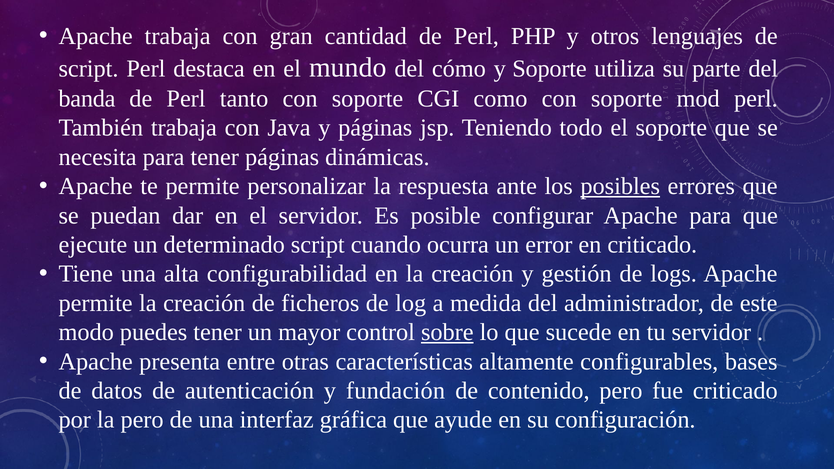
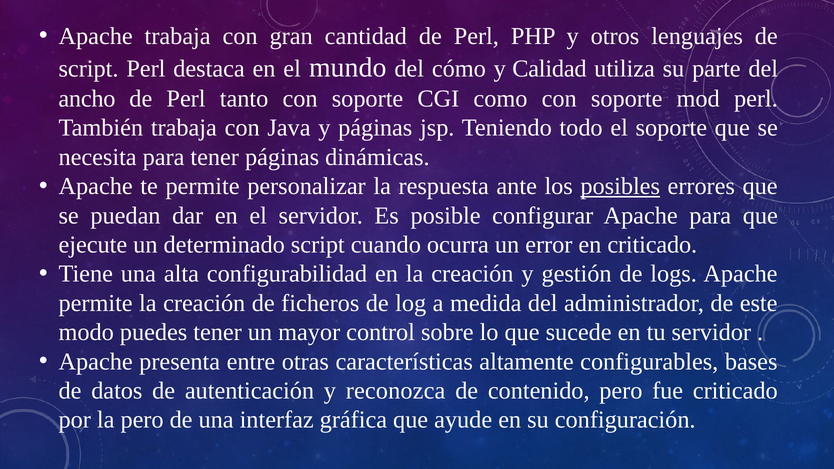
y Soporte: Soporte -> Calidad
banda: banda -> ancho
sobre underline: present -> none
fundación: fundación -> reconozca
